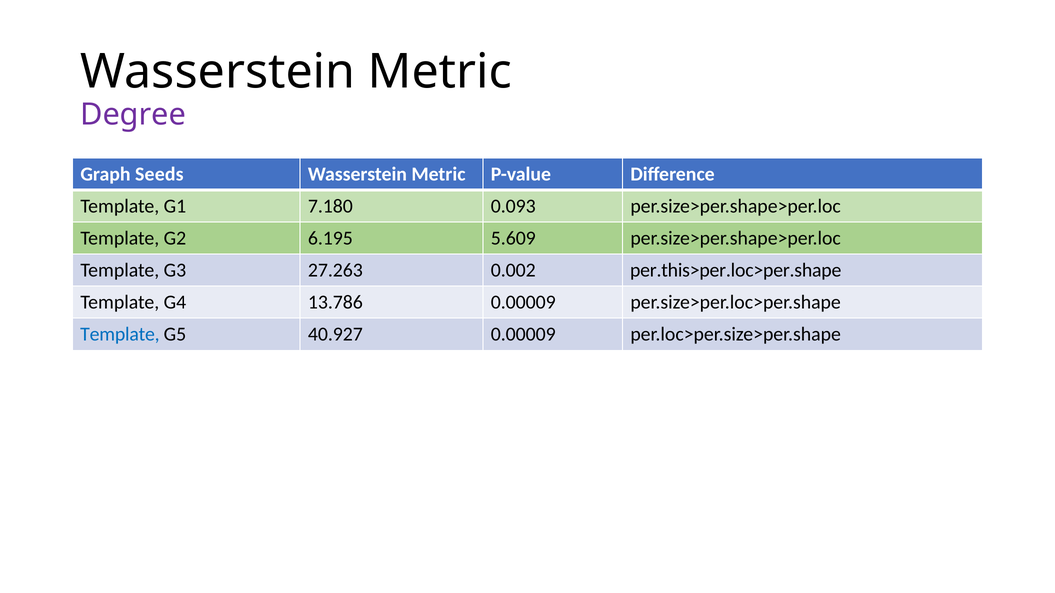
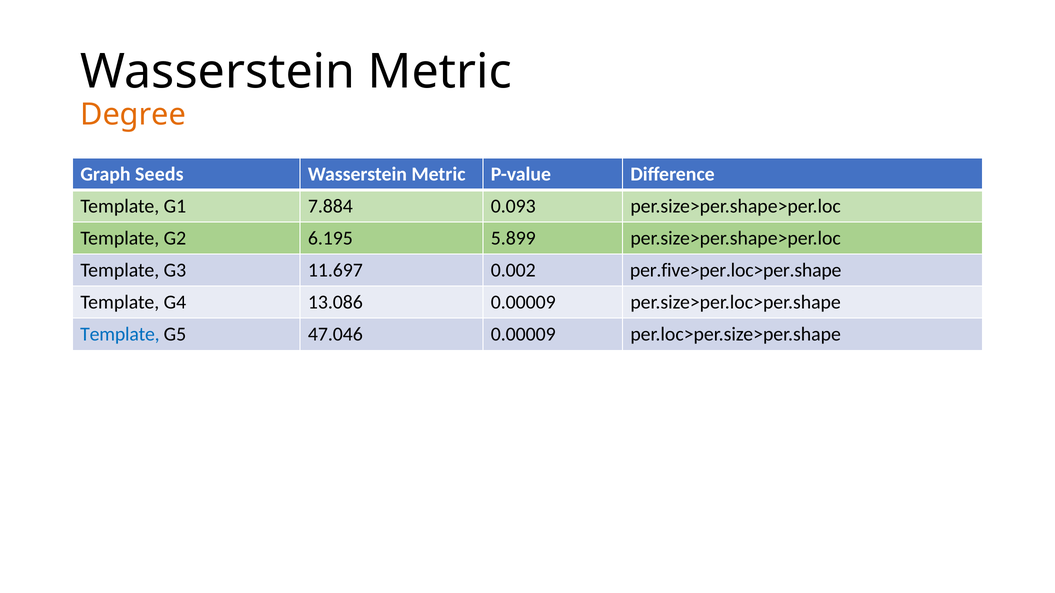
Degree colour: purple -> orange
7.180: 7.180 -> 7.884
5.609: 5.609 -> 5.899
27.263: 27.263 -> 11.697
per.this>per.loc>per.shape: per.this>per.loc>per.shape -> per.five>per.loc>per.shape
13.786: 13.786 -> 13.086
40.927: 40.927 -> 47.046
